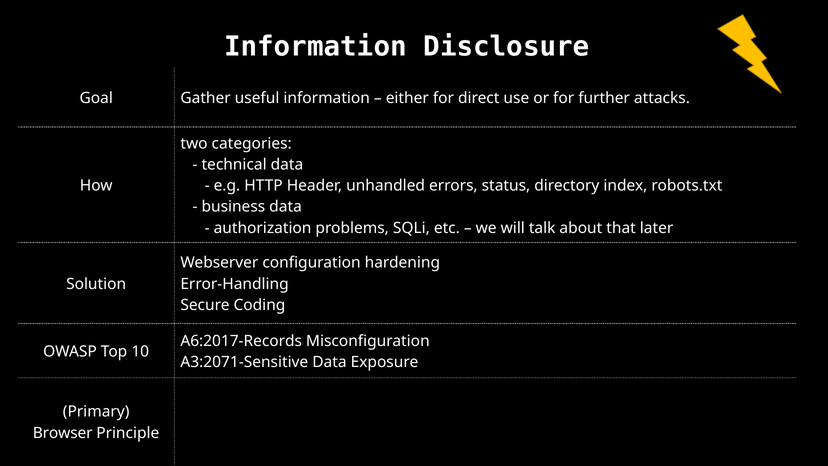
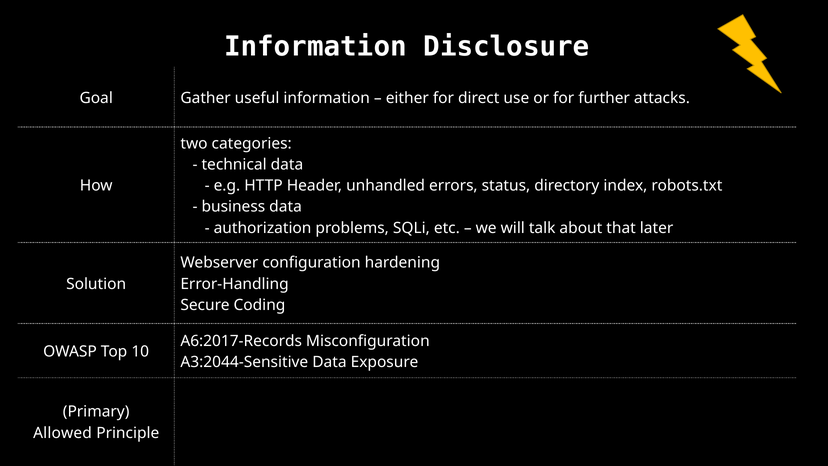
A3:2071-Sensitive: A3:2071-Sensitive -> A3:2044-Sensitive
Browser: Browser -> Allowed
